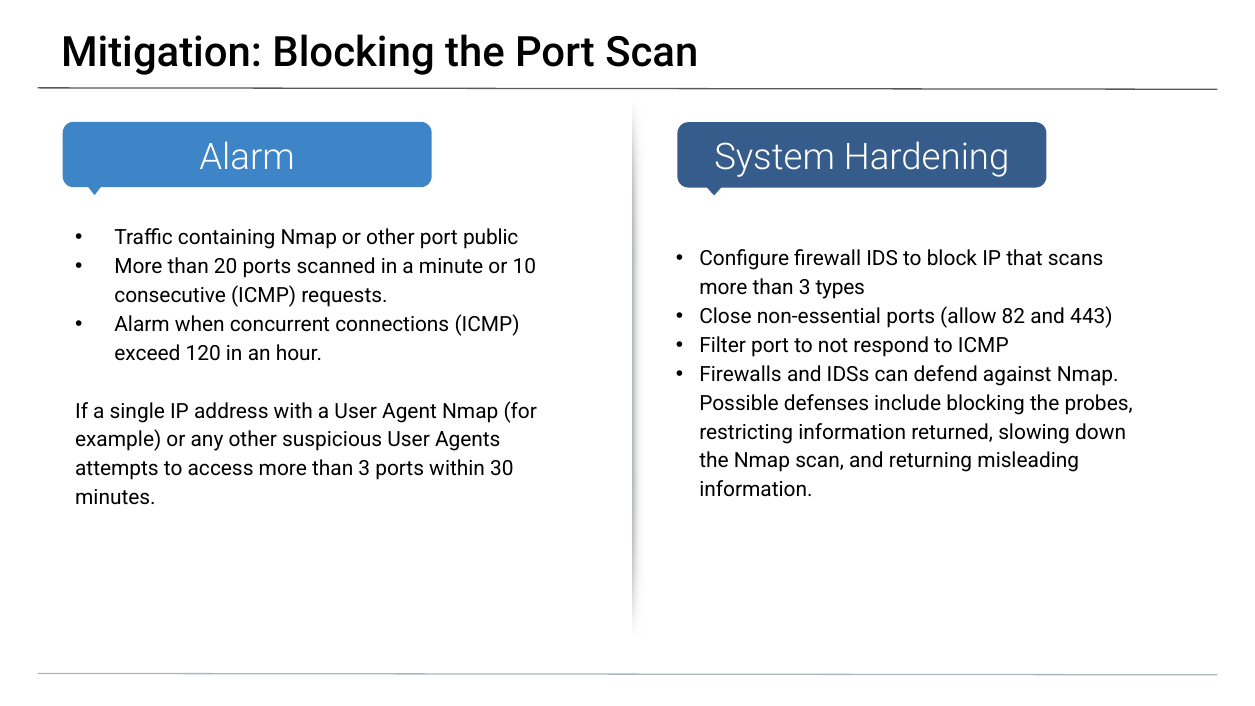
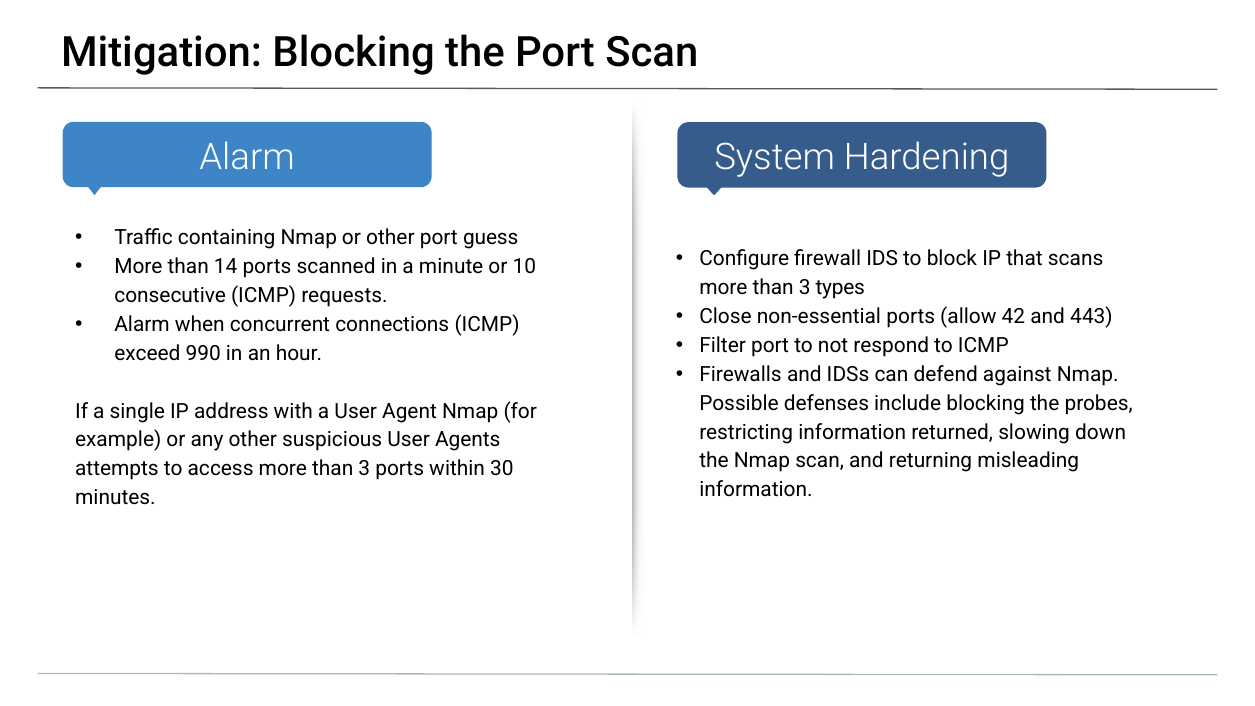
public: public -> guess
20: 20 -> 14
82: 82 -> 42
120: 120 -> 990
